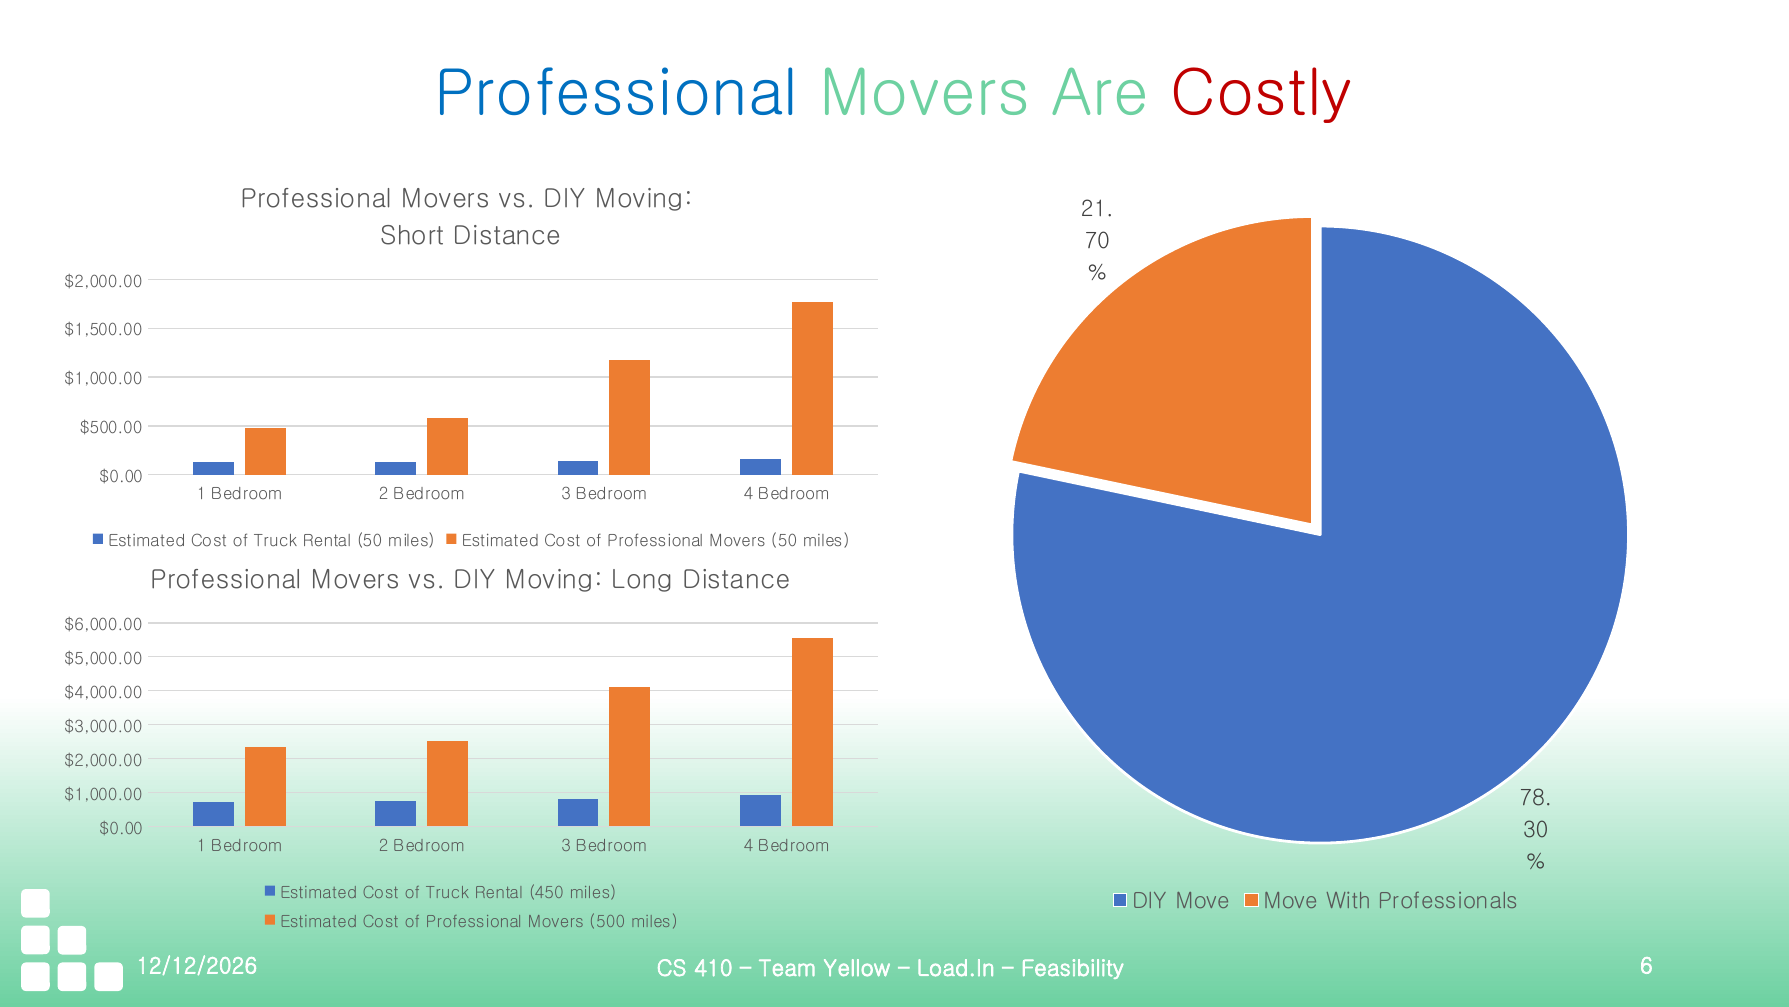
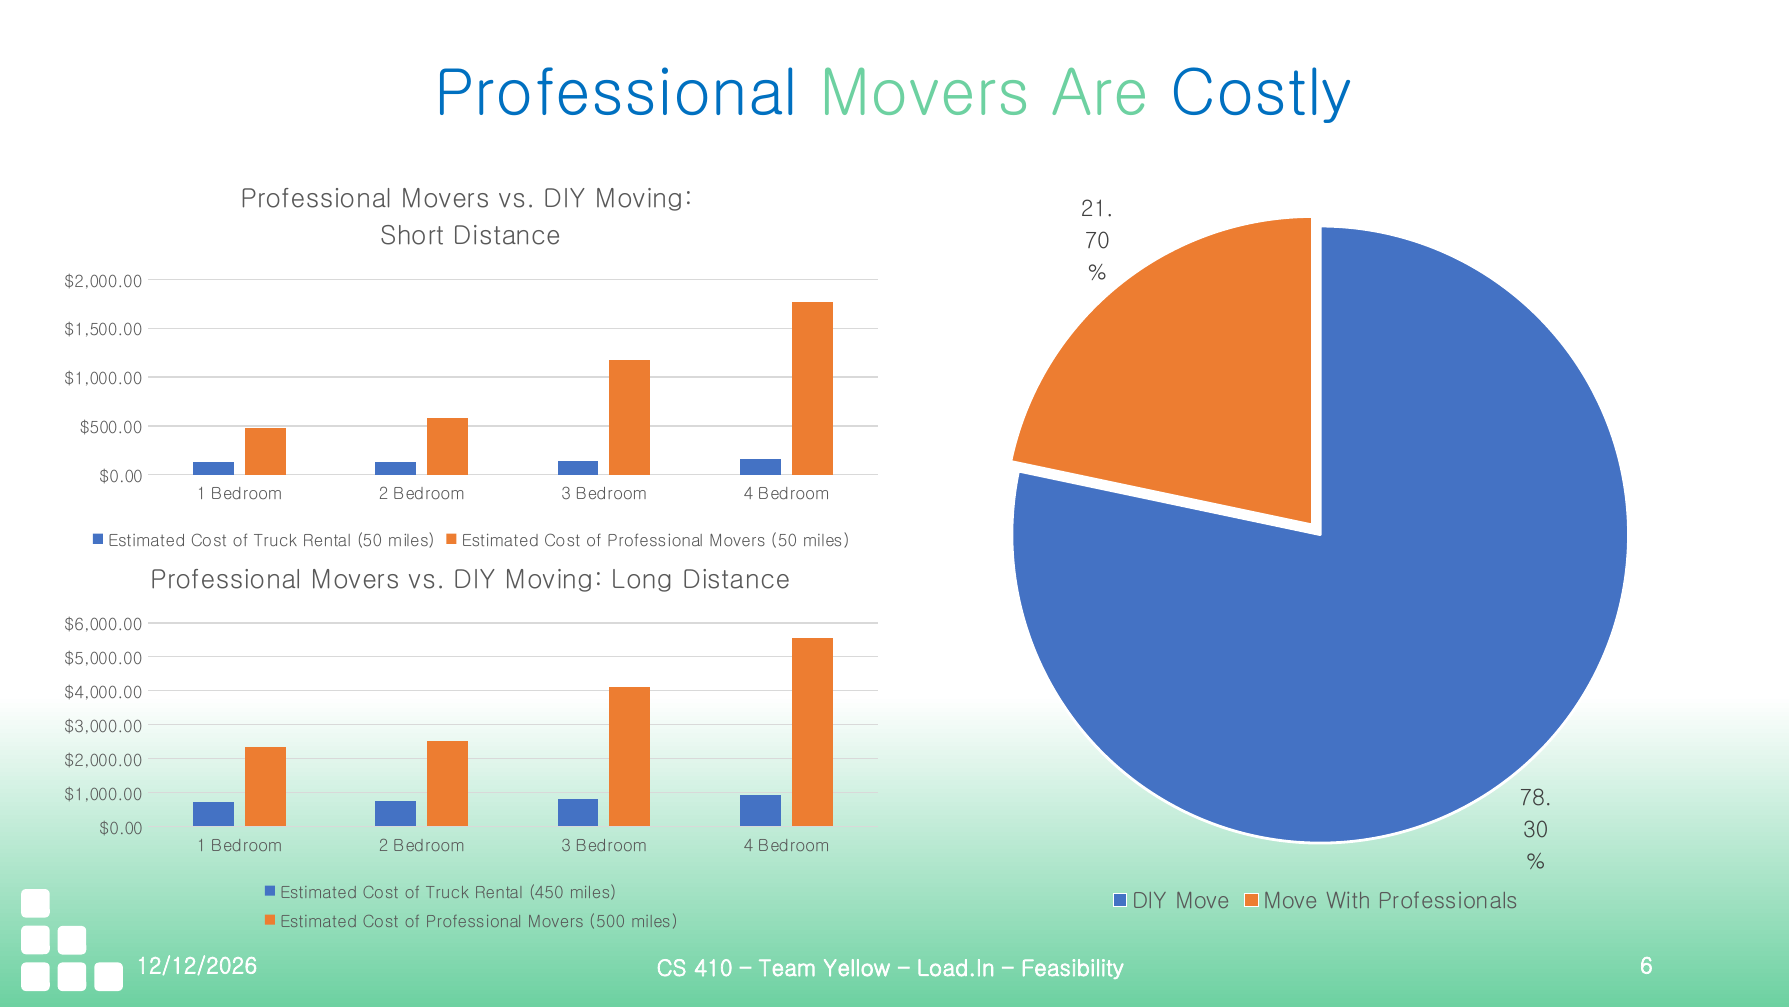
Costly colour: red -> blue
